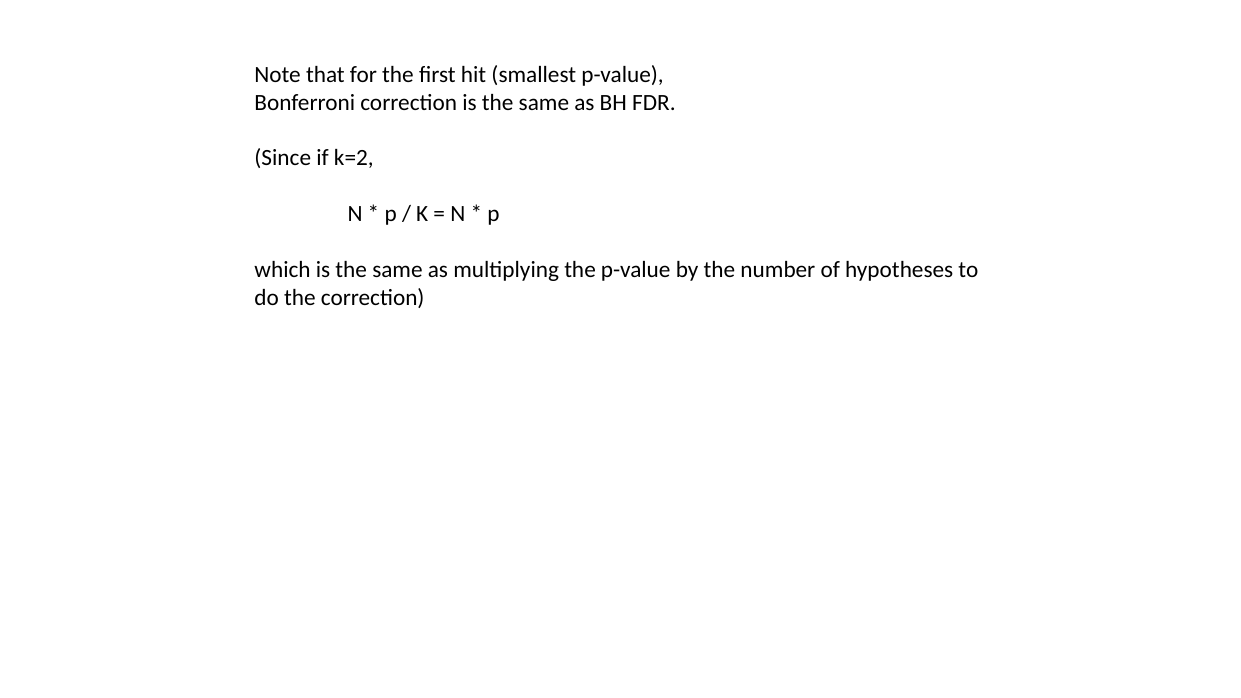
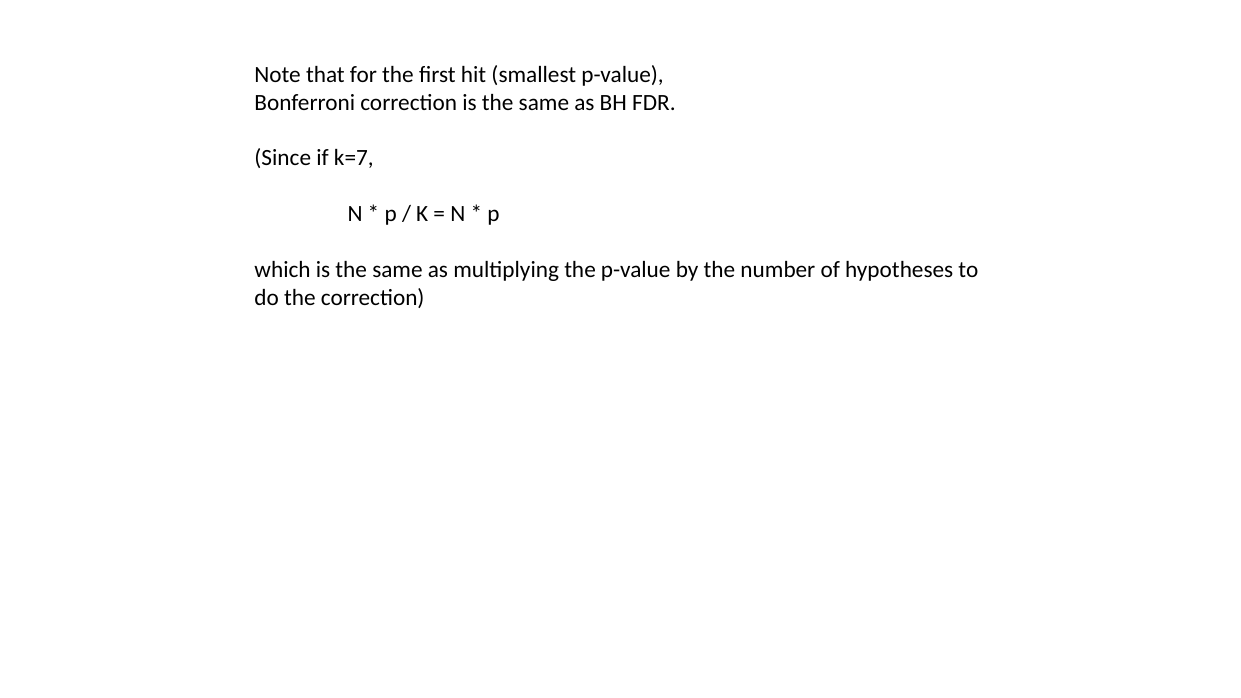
k=2: k=2 -> k=7
